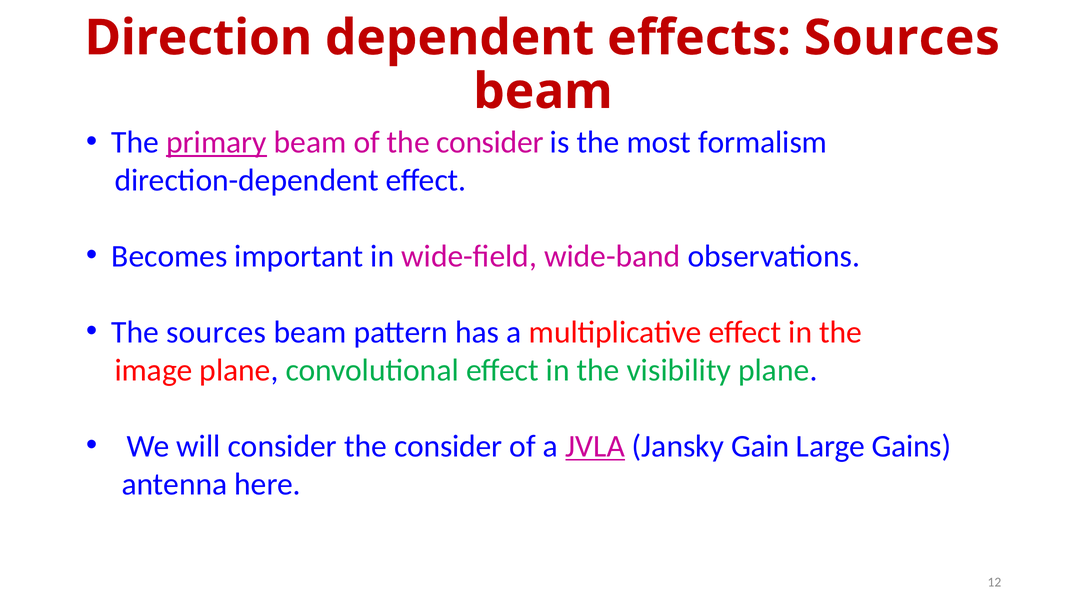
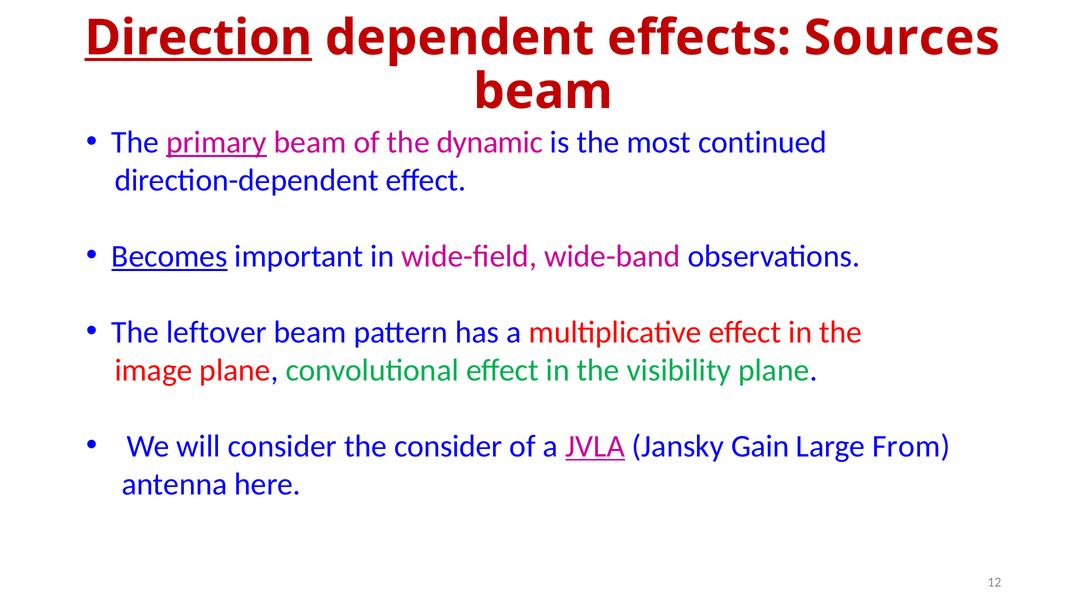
Direction underline: none -> present
of the consider: consider -> dynamic
formalism: formalism -> continued
Becomes underline: none -> present
The sources: sources -> leftover
Gains: Gains -> From
